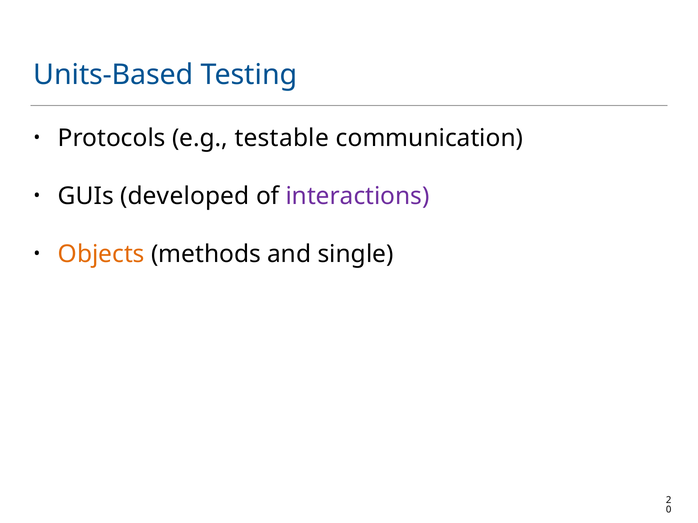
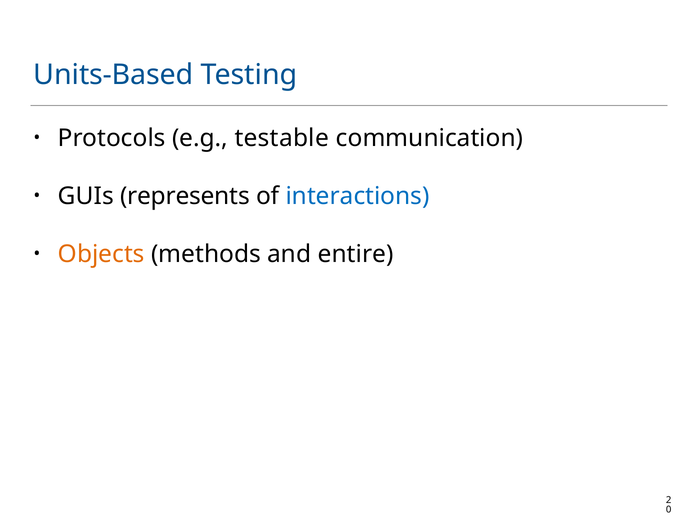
developed: developed -> represents
interactions colour: purple -> blue
single: single -> entire
